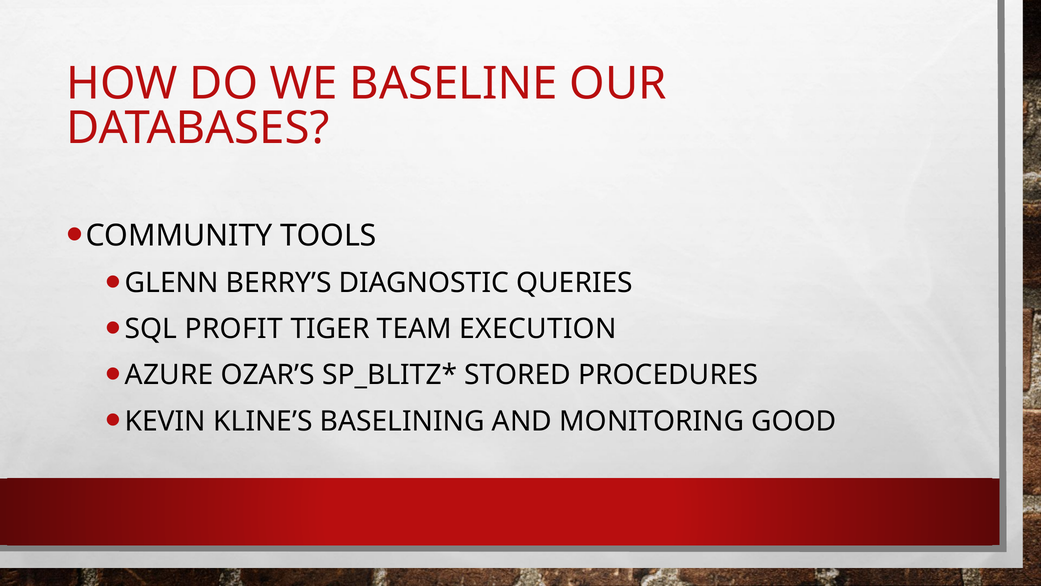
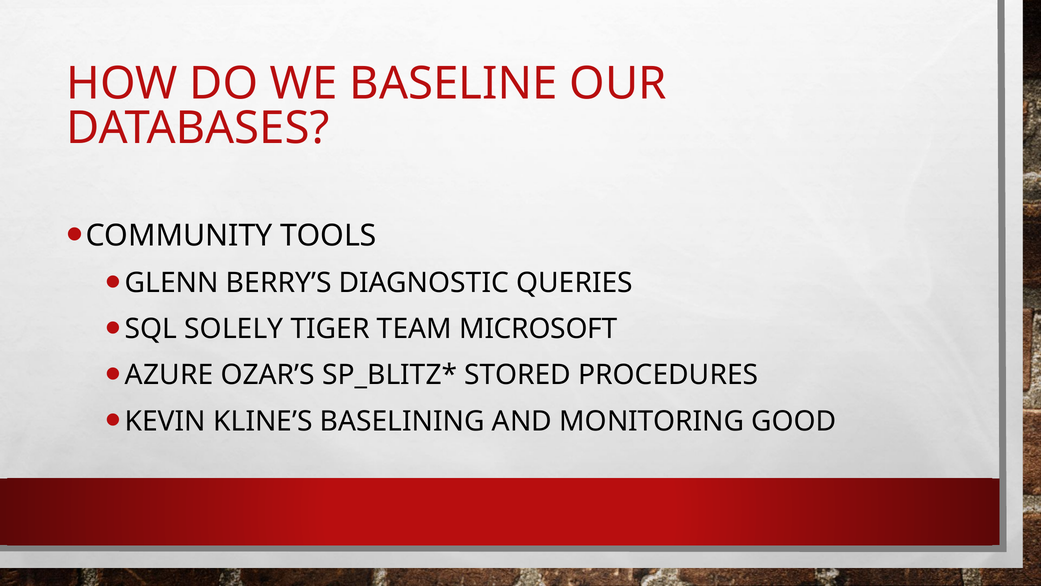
PROFIT: PROFIT -> SOLELY
EXECUTION: EXECUTION -> MICROSOFT
